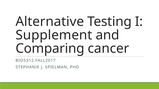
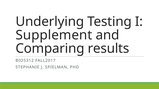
Alternative: Alternative -> Underlying
cancer: cancer -> results
